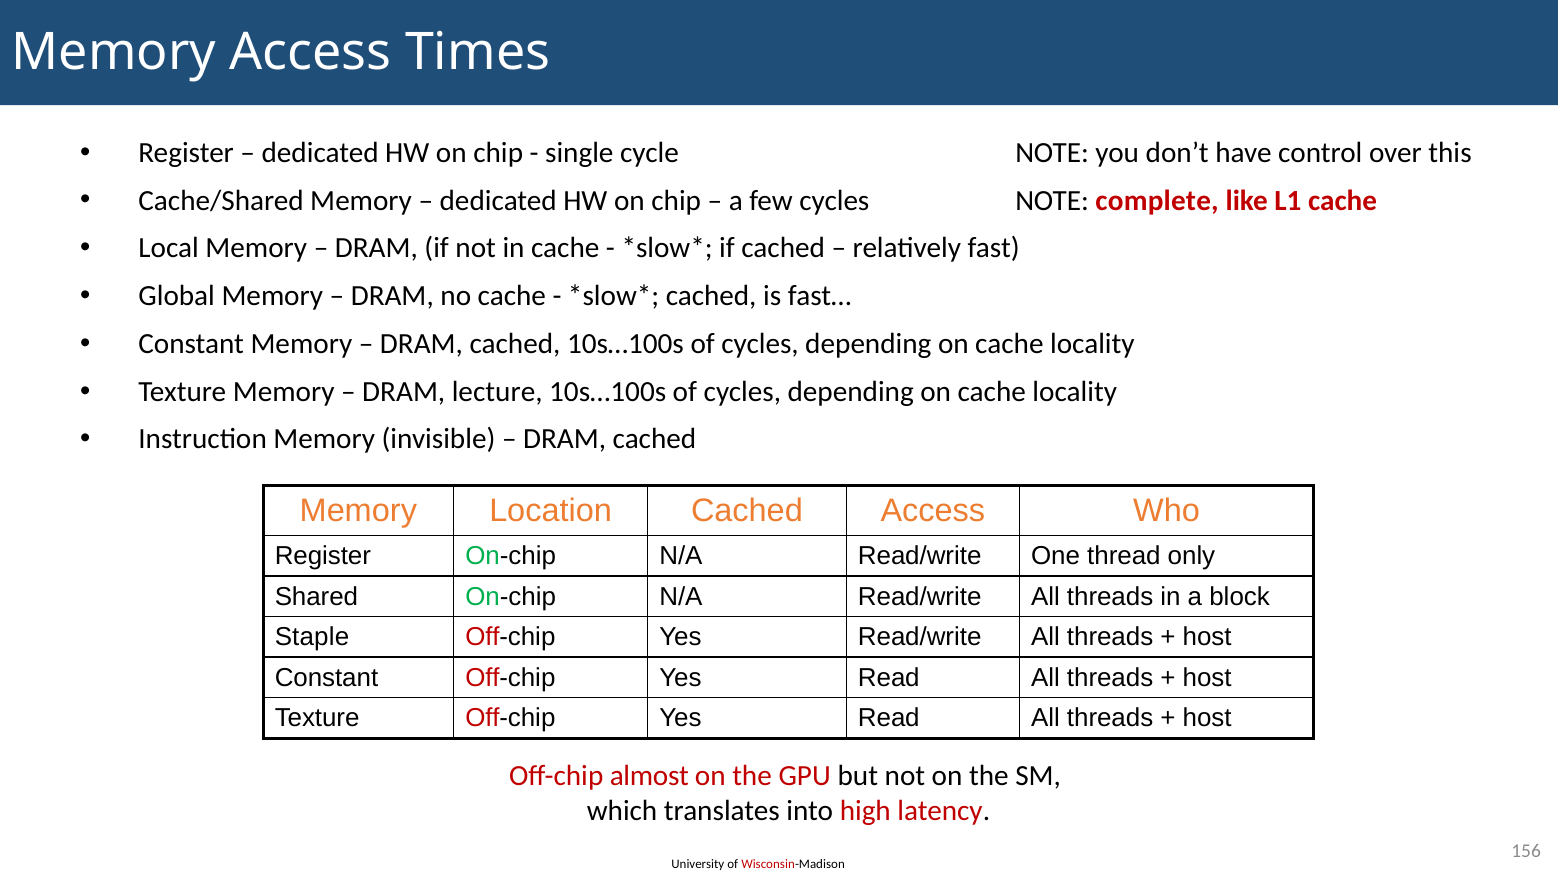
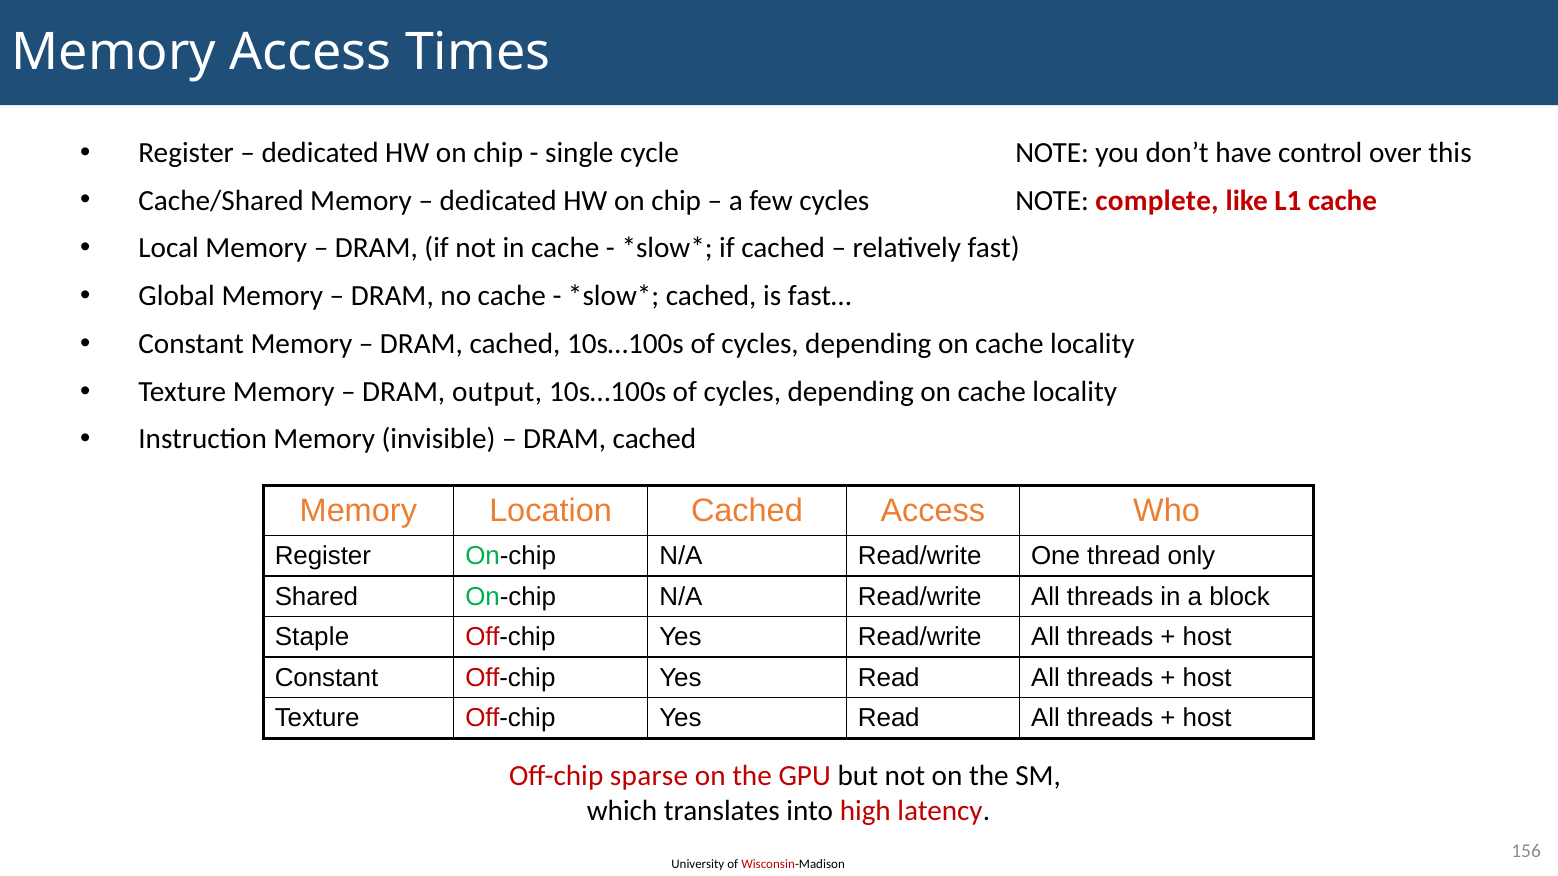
lecture: lecture -> output
almost: almost -> sparse
